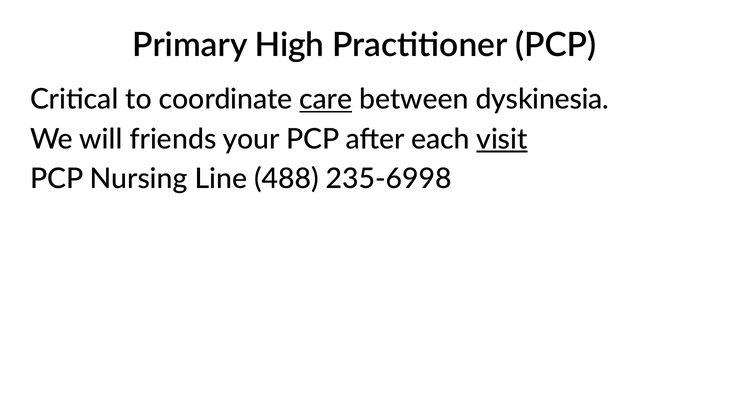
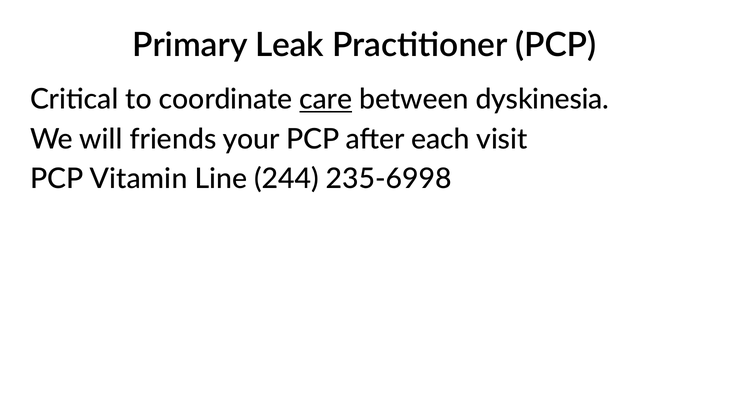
High: High -> Leak
visit underline: present -> none
Nursing: Nursing -> Vitamin
488: 488 -> 244
